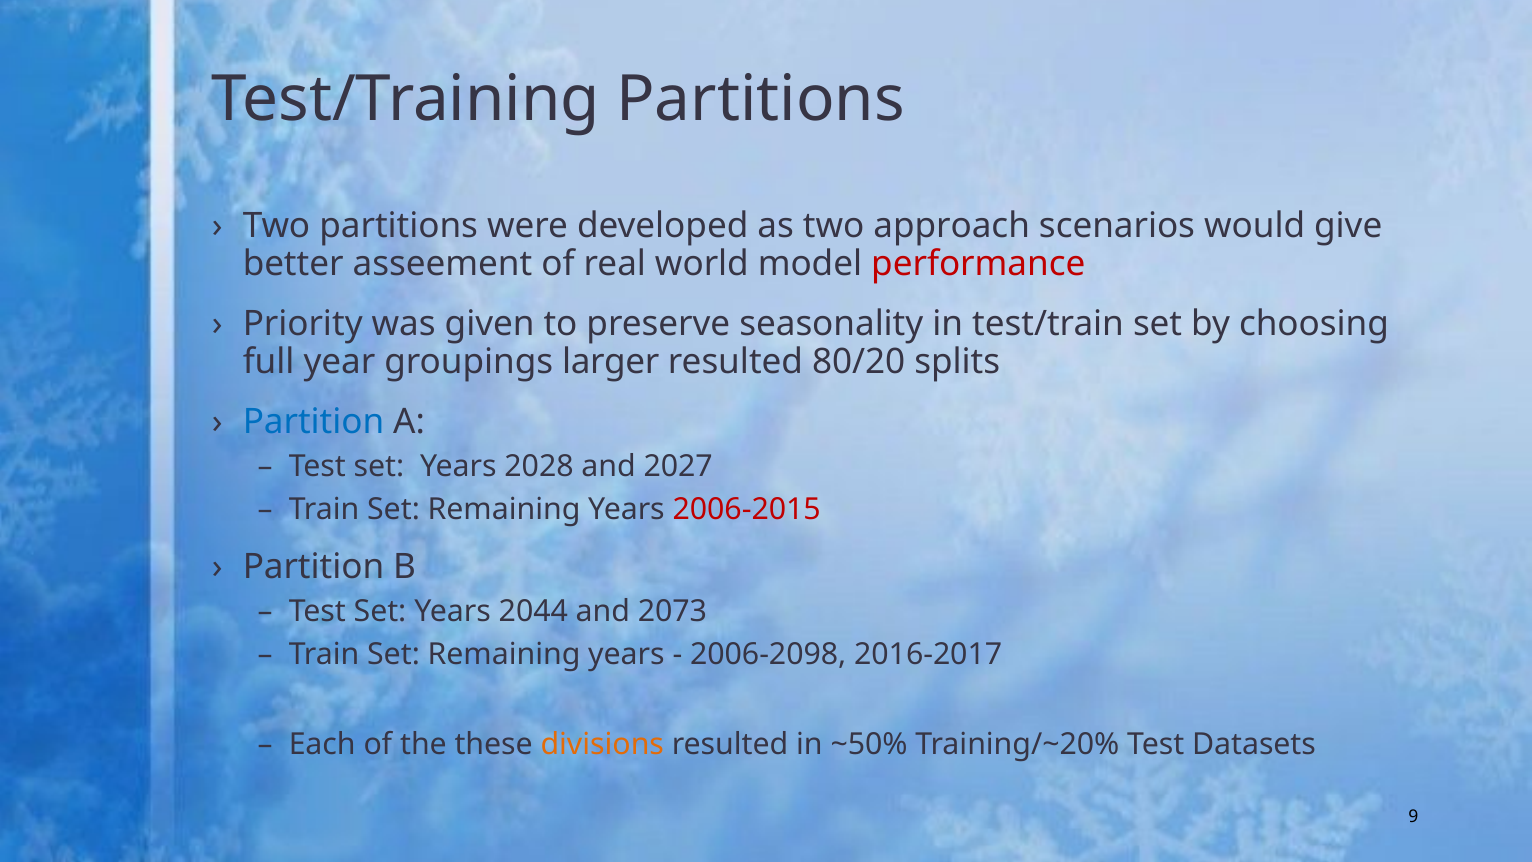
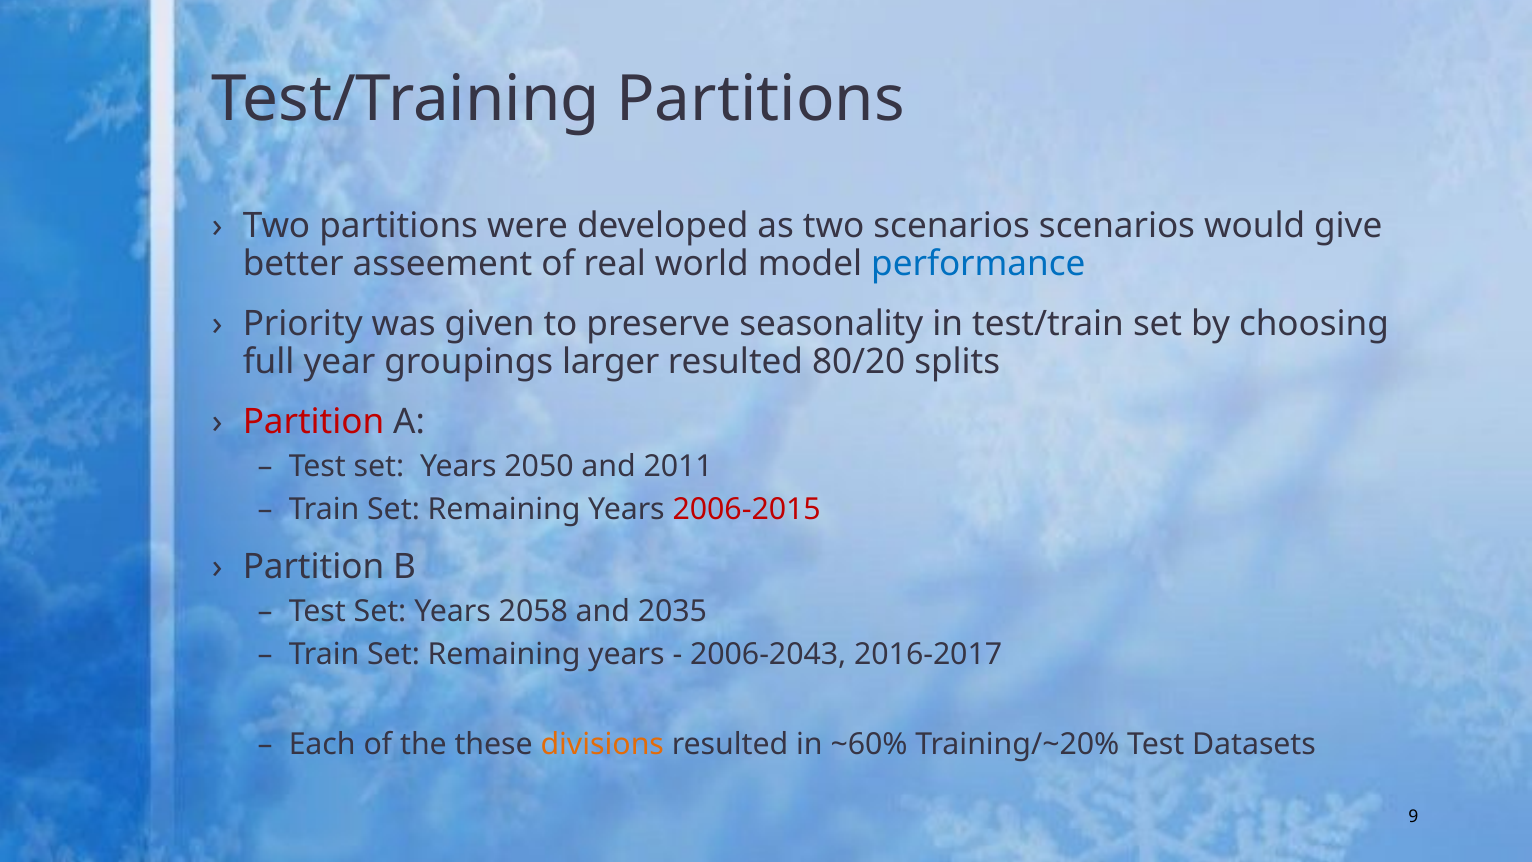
two approach: approach -> scenarios
performance colour: red -> blue
Partition at (314, 422) colour: blue -> red
2028: 2028 -> 2050
2027: 2027 -> 2011
2044: 2044 -> 2058
2073: 2073 -> 2035
2006-2098: 2006-2098 -> 2006-2043
~50%: ~50% -> ~60%
